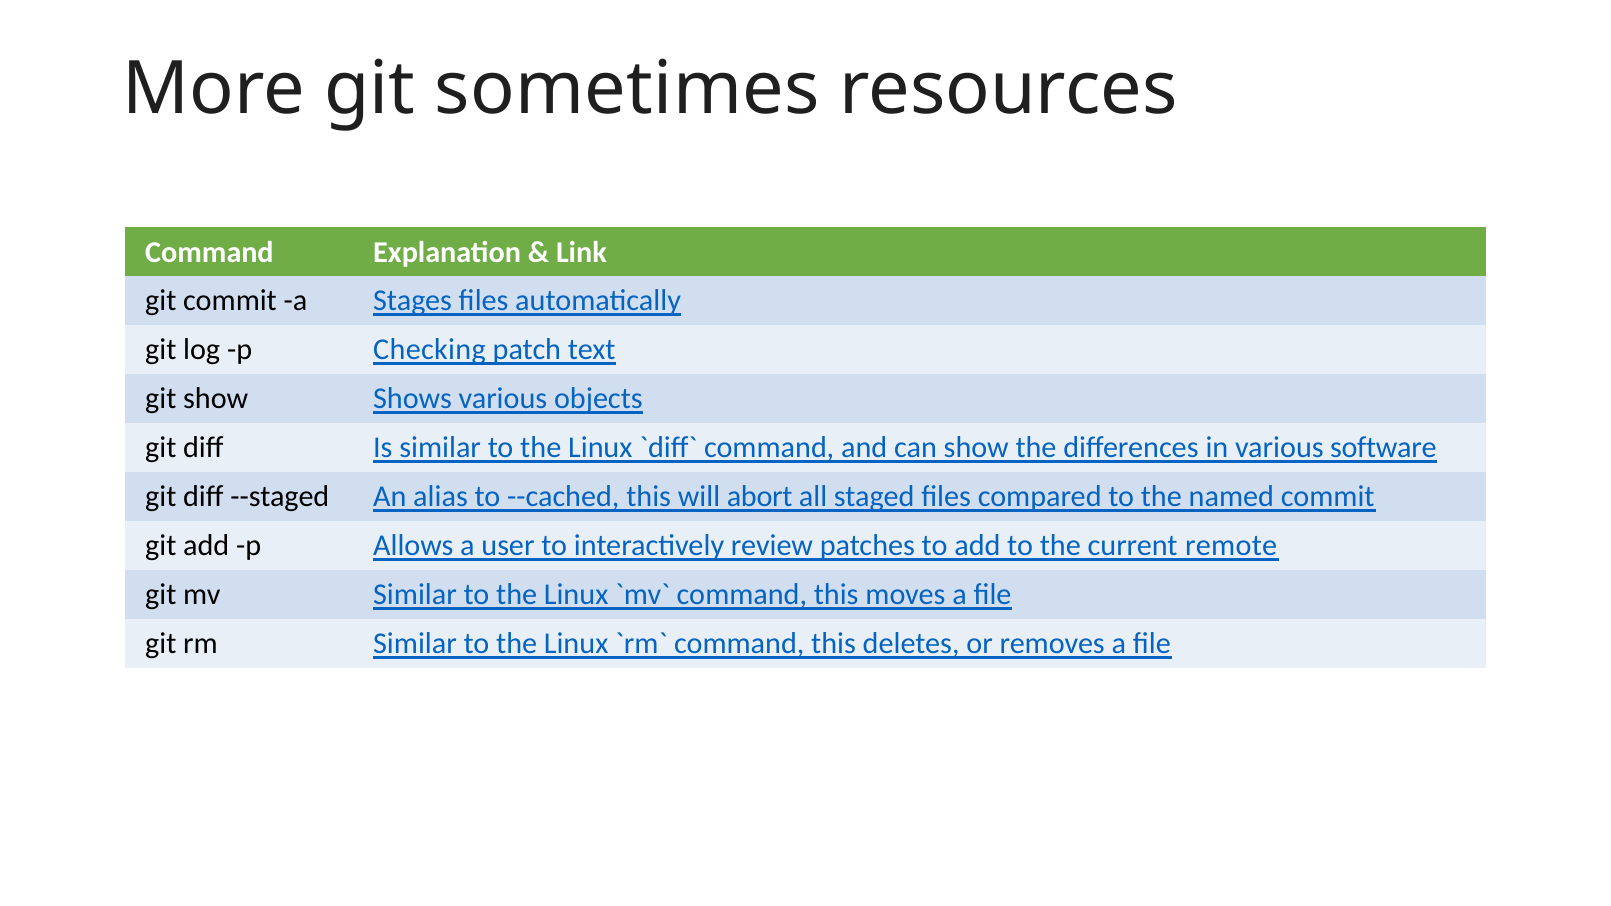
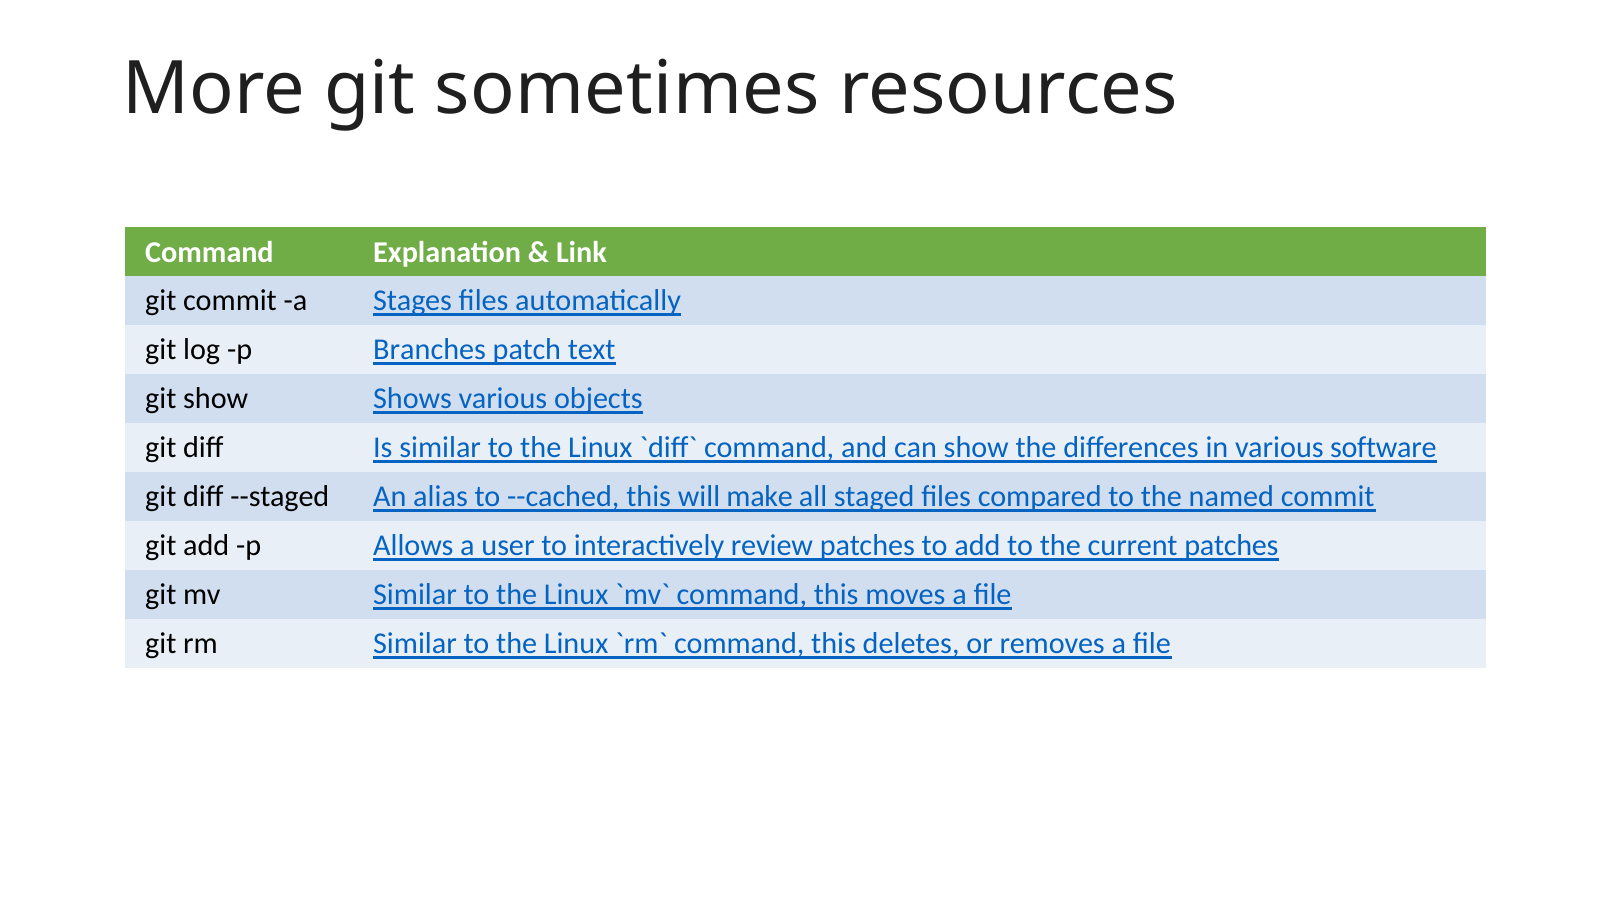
Checking: Checking -> Branches
abort: abort -> make
current remote: remote -> patches
